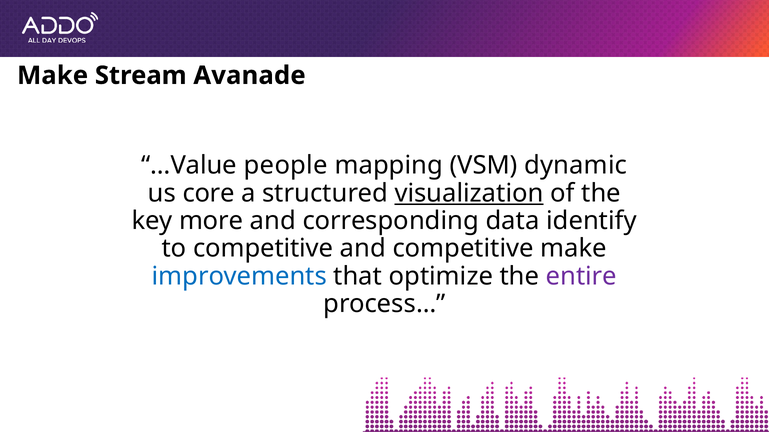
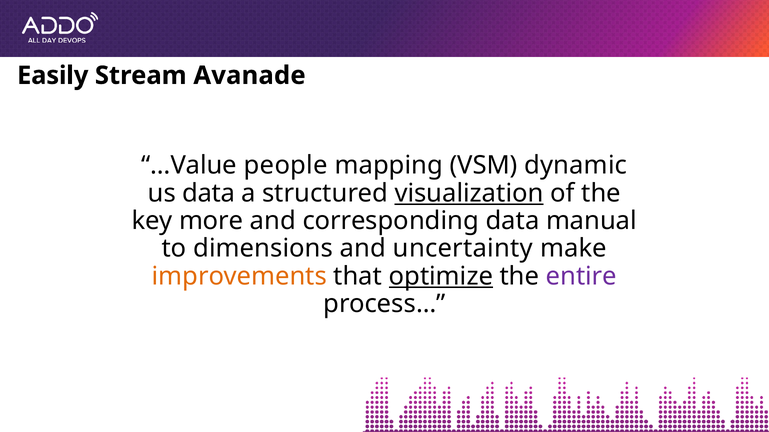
Make at (53, 76): Make -> Easily
us core: core -> data
identify: identify -> manual
to competitive: competitive -> dimensions
and competitive: competitive -> uncertainty
improvements colour: blue -> orange
optimize underline: none -> present
